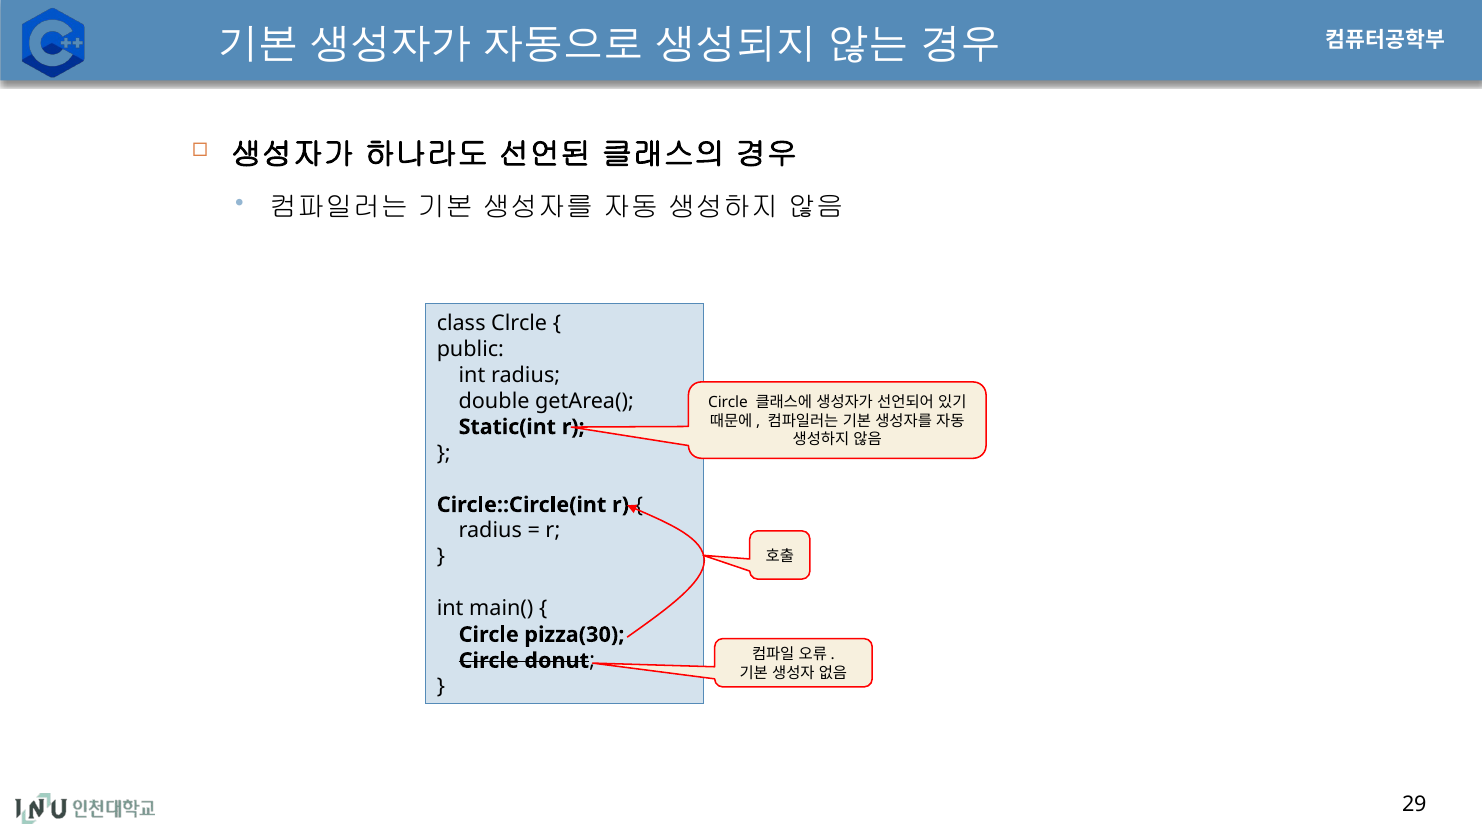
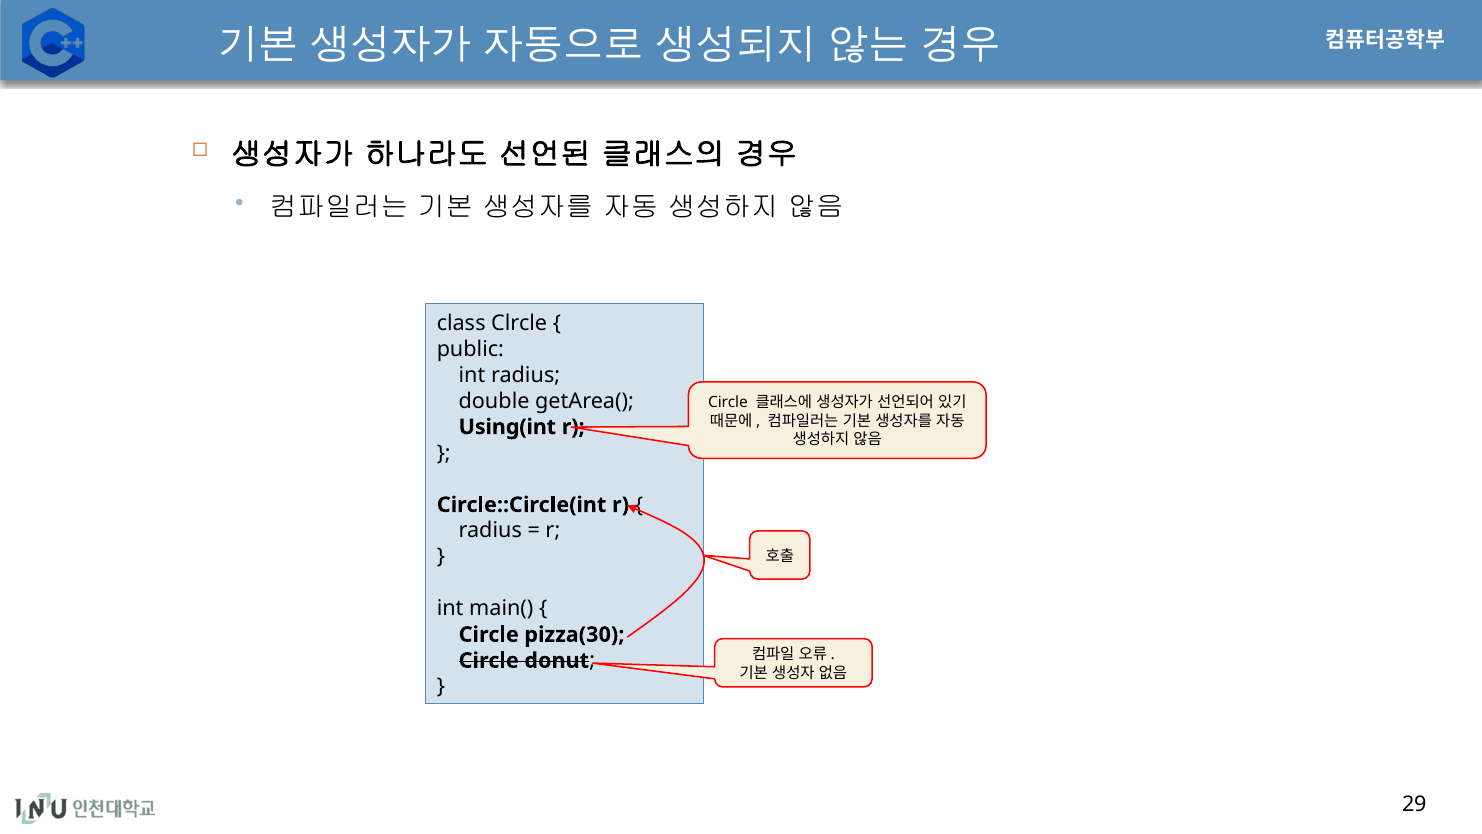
Static(int: Static(int -> Using(int
